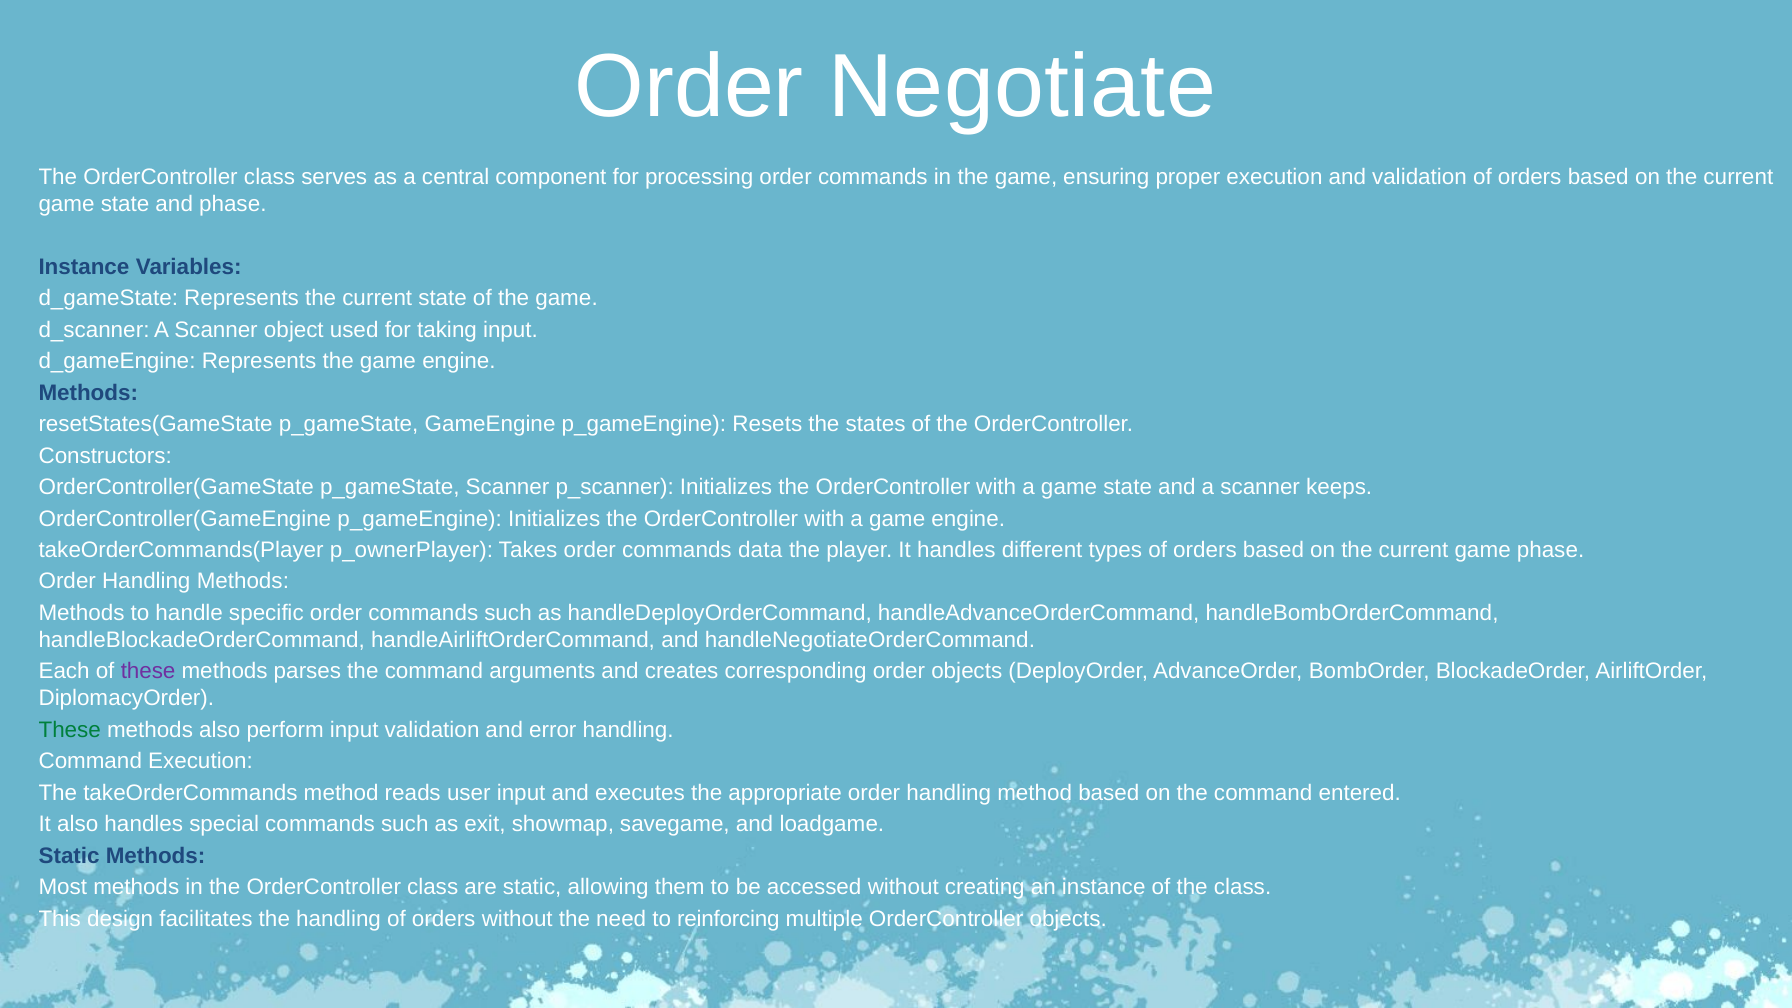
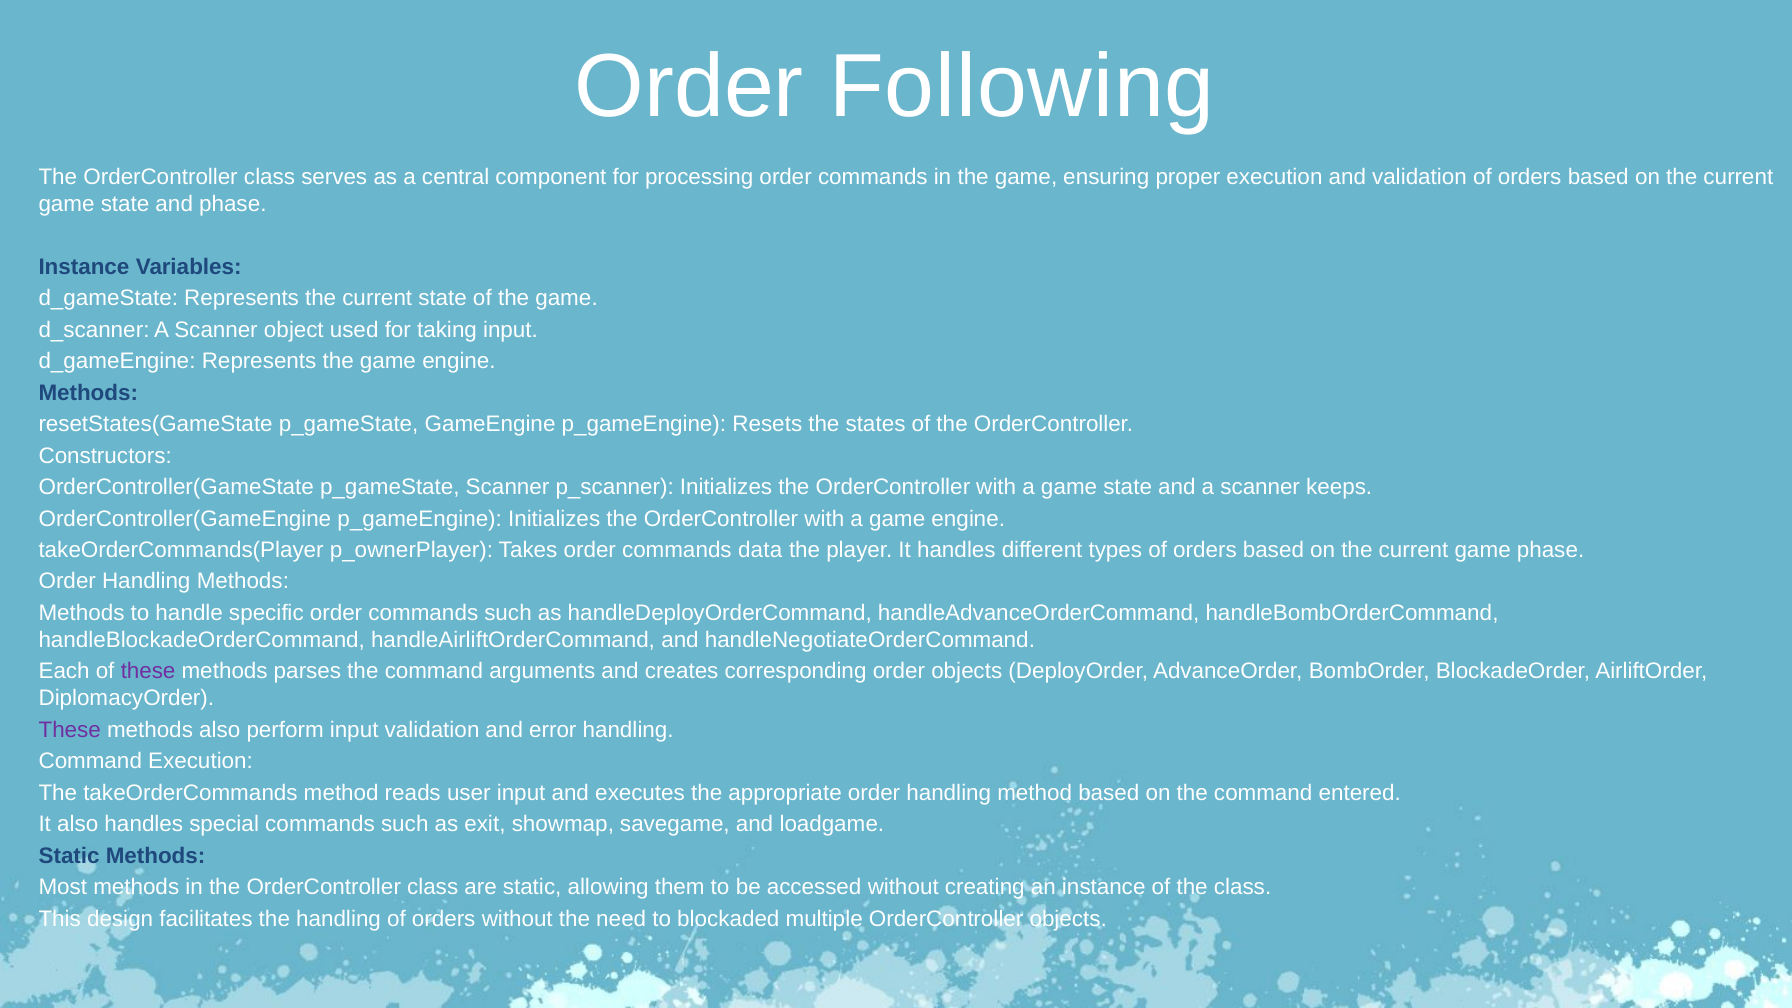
Negotiate: Negotiate -> Following
These at (70, 730) colour: green -> purple
reinforcing: reinforcing -> blockaded
